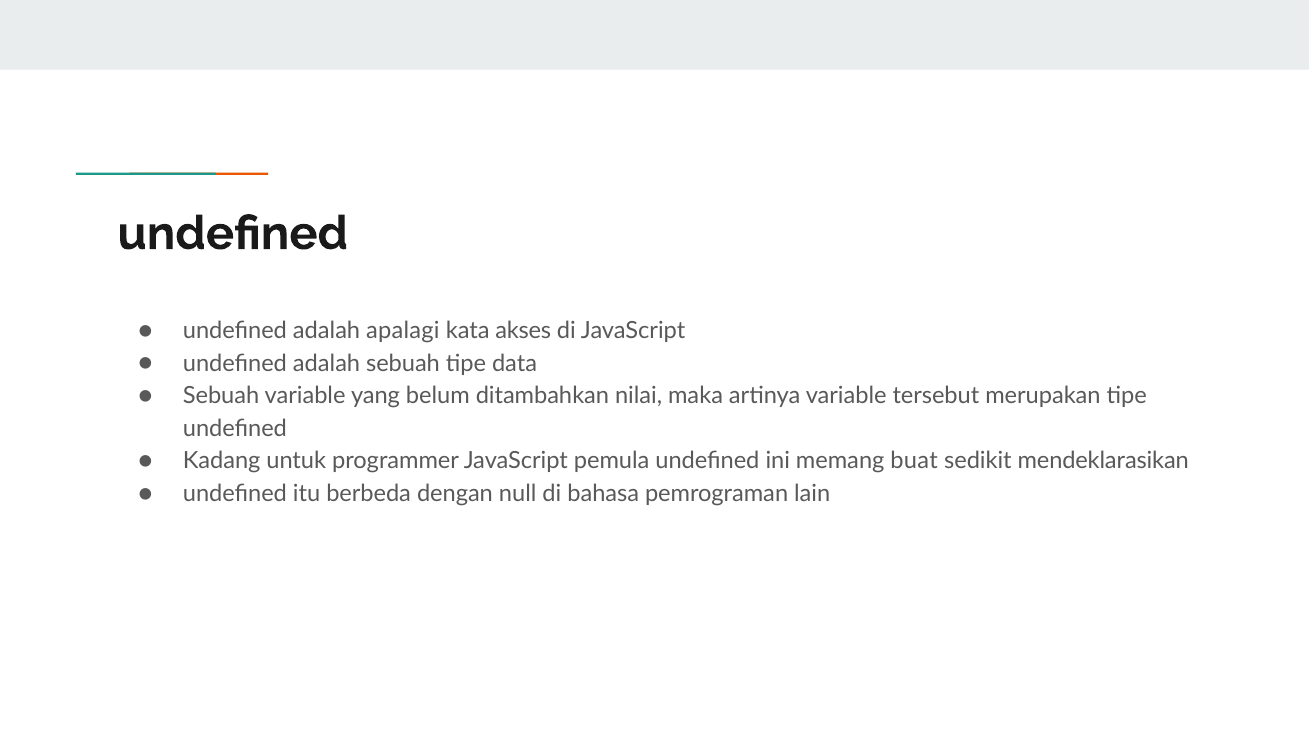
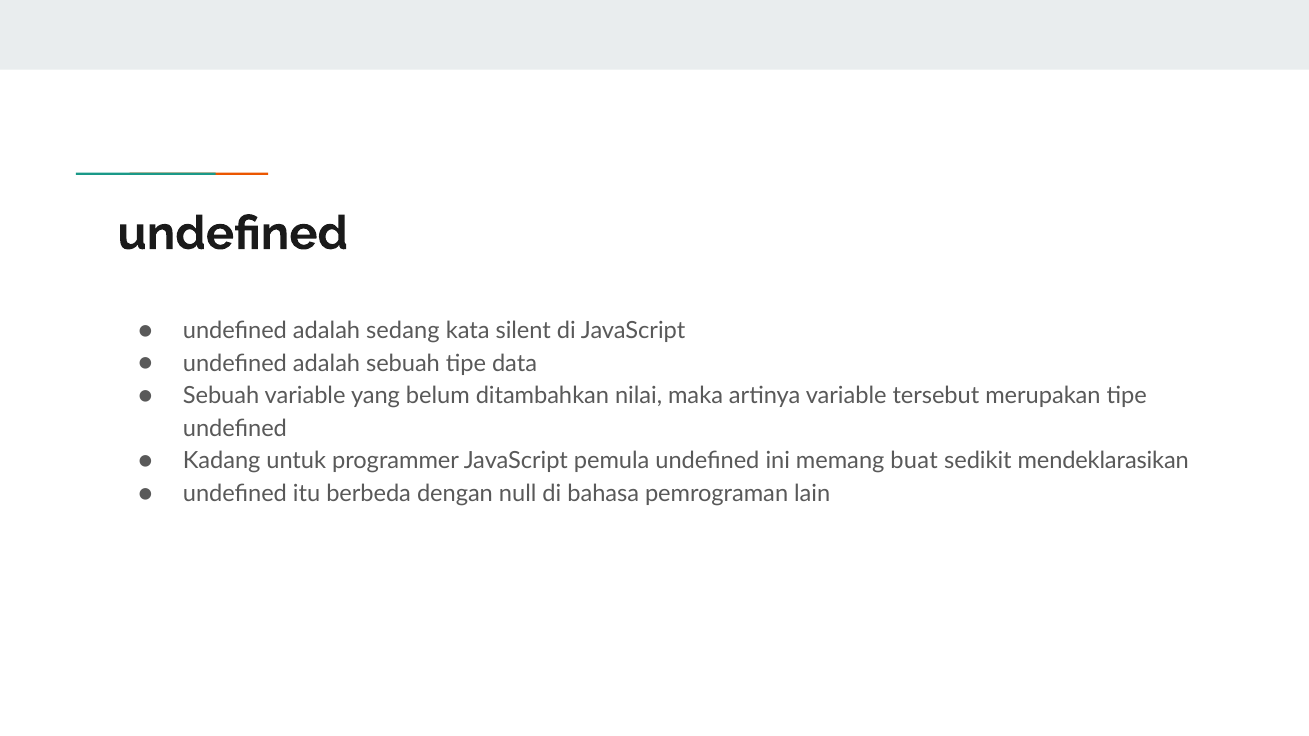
apalagi: apalagi -> sedang
akses: akses -> silent
